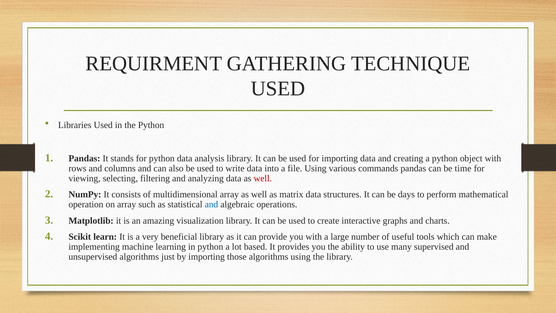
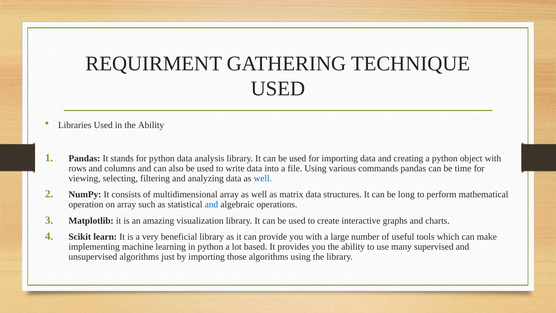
in the Python: Python -> Ability
well at (263, 178) colour: red -> blue
days: days -> long
